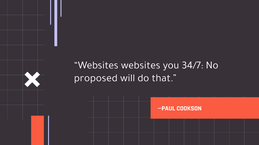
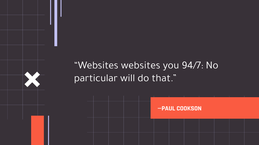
34/7: 34/7 -> 94/7
proposed: proposed -> particular
